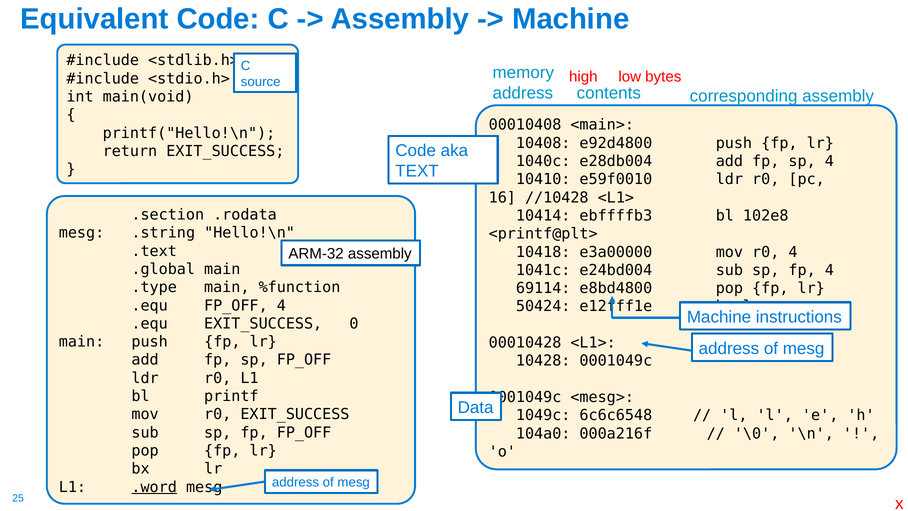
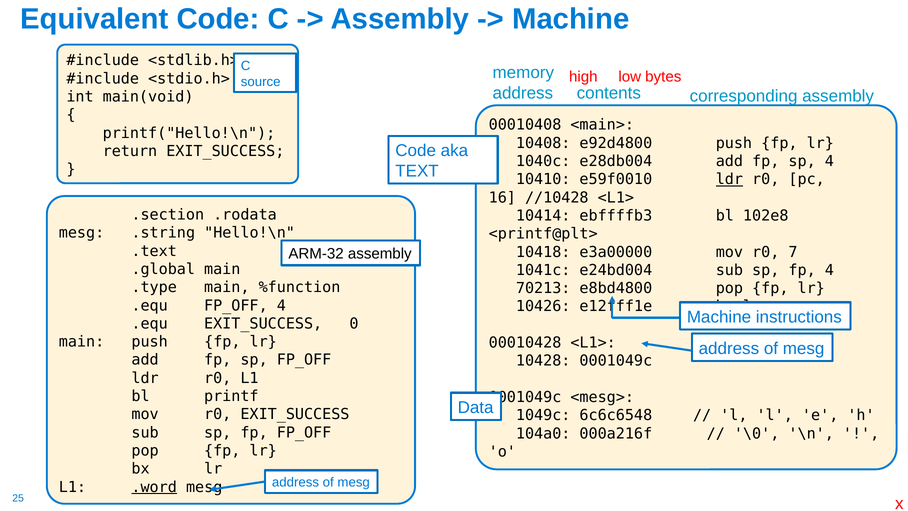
ldr at (729, 179) underline: none -> present
r0 4: 4 -> 7
69114: 69114 -> 70213
50424: 50424 -> 10426
